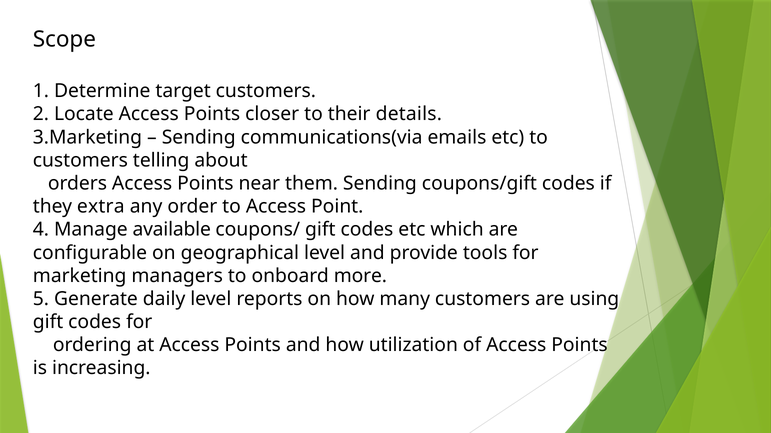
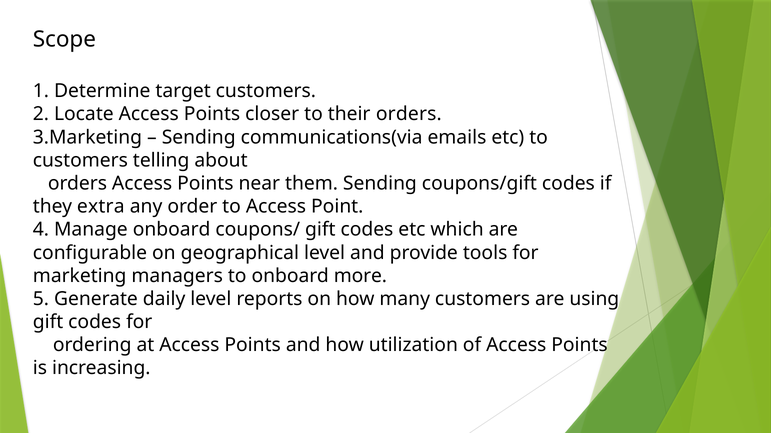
their details: details -> orders
Manage available: available -> onboard
